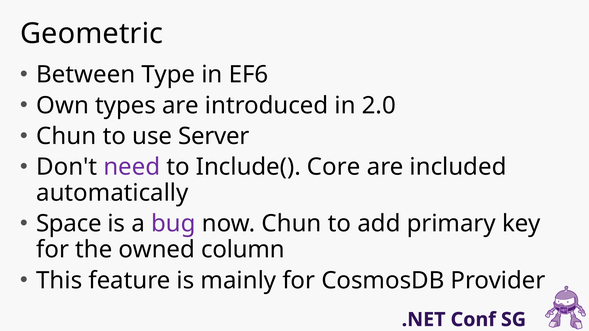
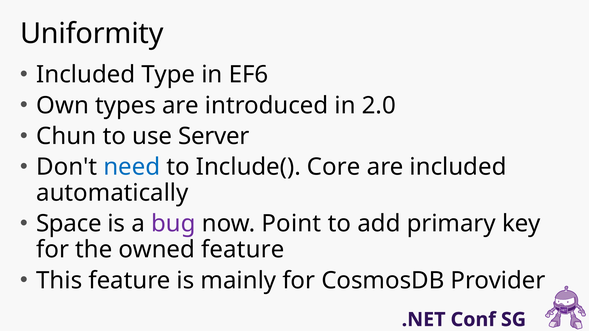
Geometric: Geometric -> Uniformity
Between at (86, 75): Between -> Included
need colour: purple -> blue
now Chun: Chun -> Point
owned column: column -> feature
